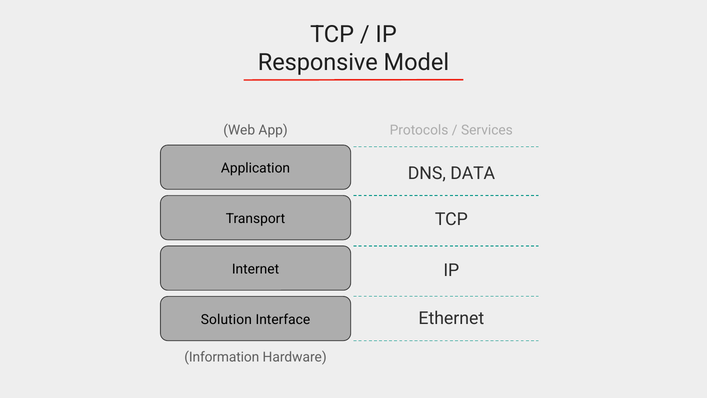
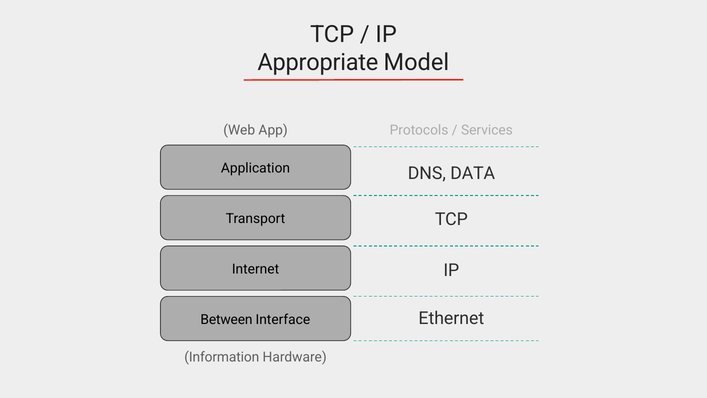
Responsive: Responsive -> Appropriate
Solution: Solution -> Between
